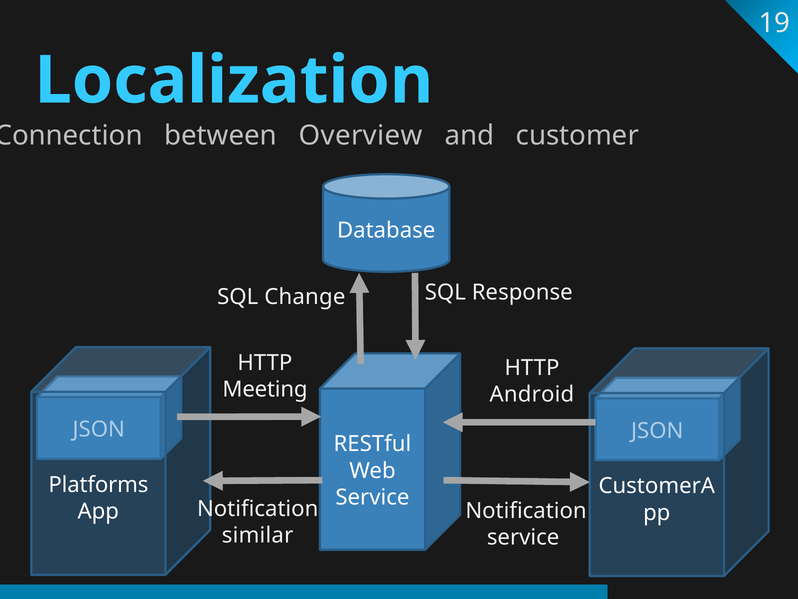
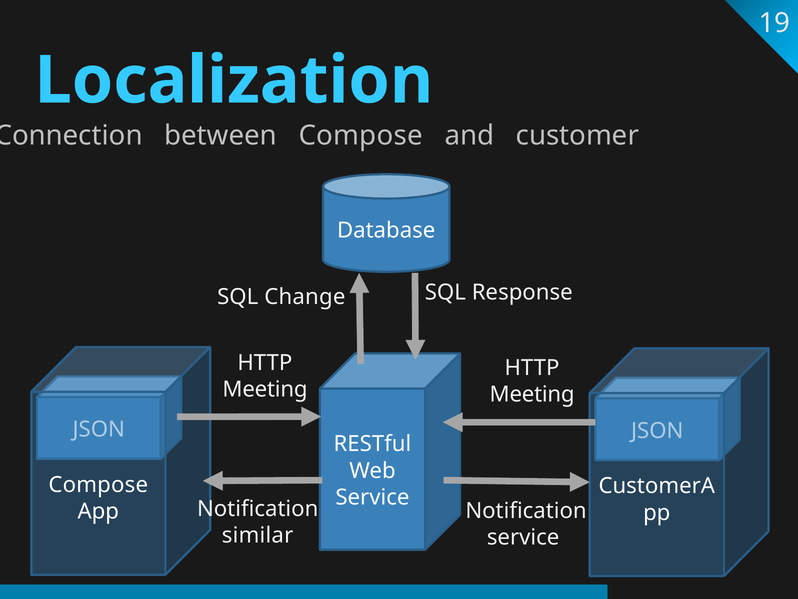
between Overview: Overview -> Compose
Android at (532, 394): Android -> Meeting
Platforms at (98, 484): Platforms -> Compose
